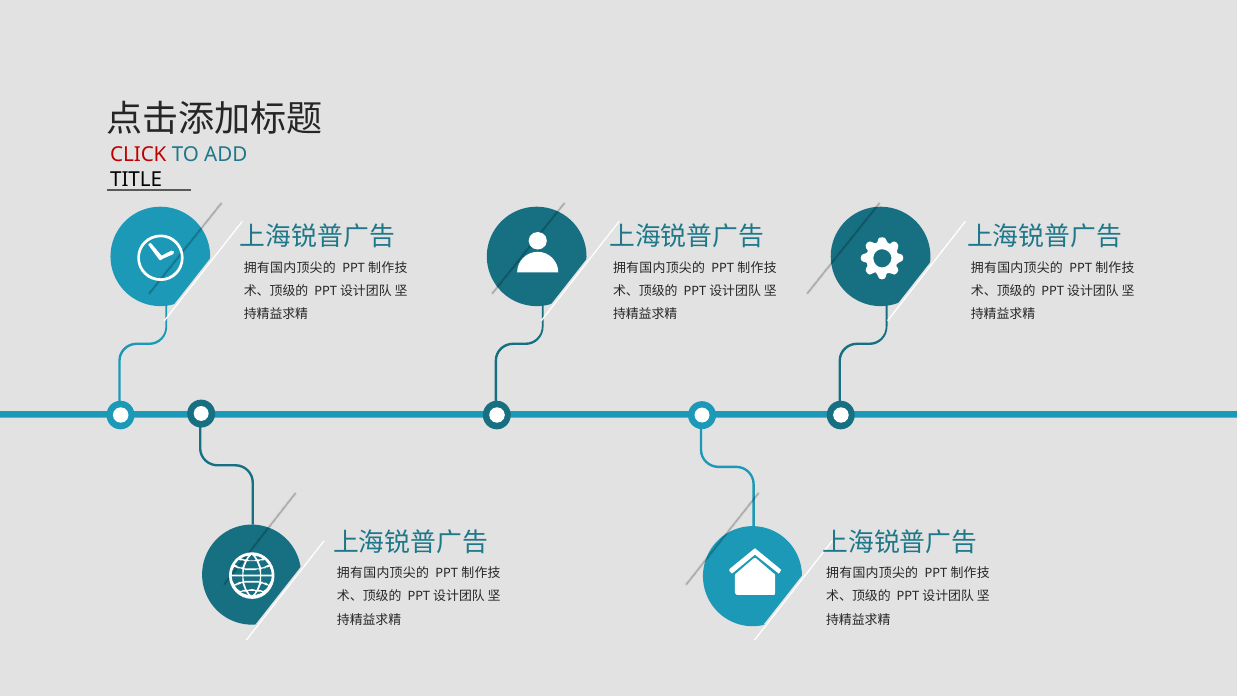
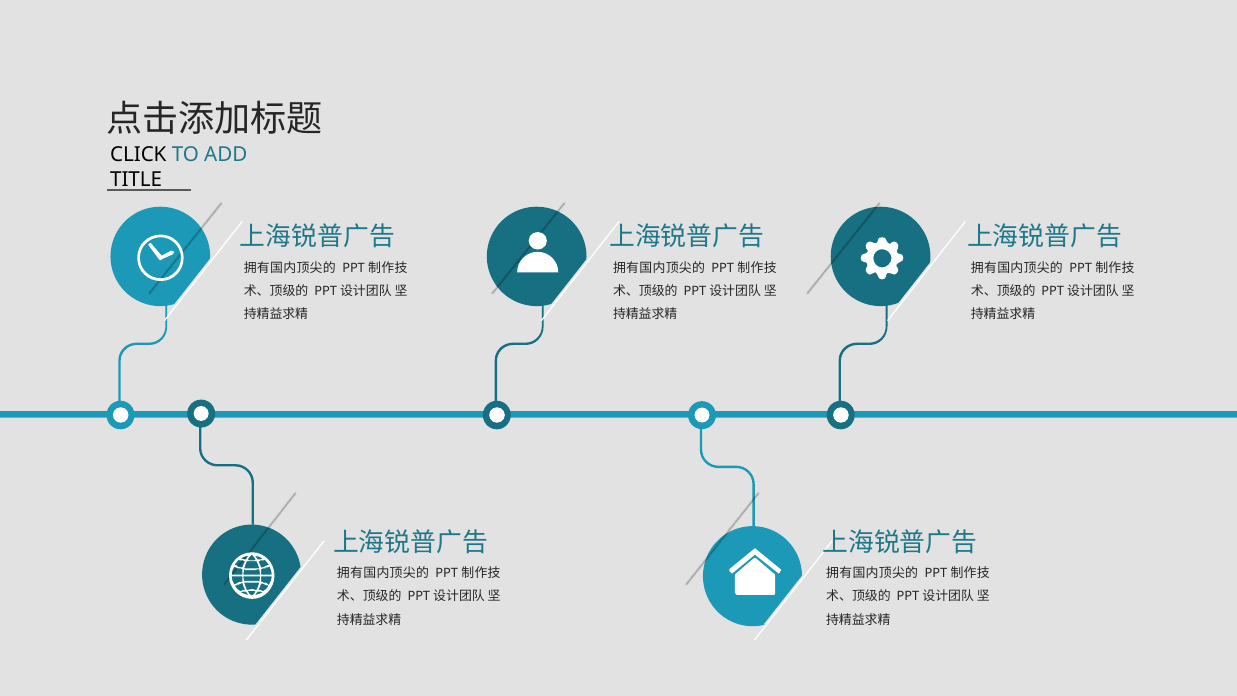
CLICK colour: red -> black
